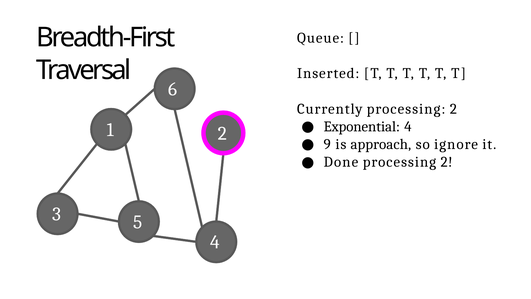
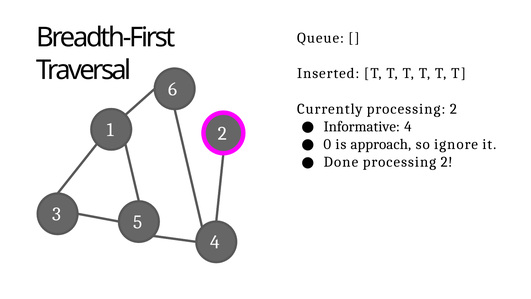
Exponential: Exponential -> Informative
9: 9 -> 0
